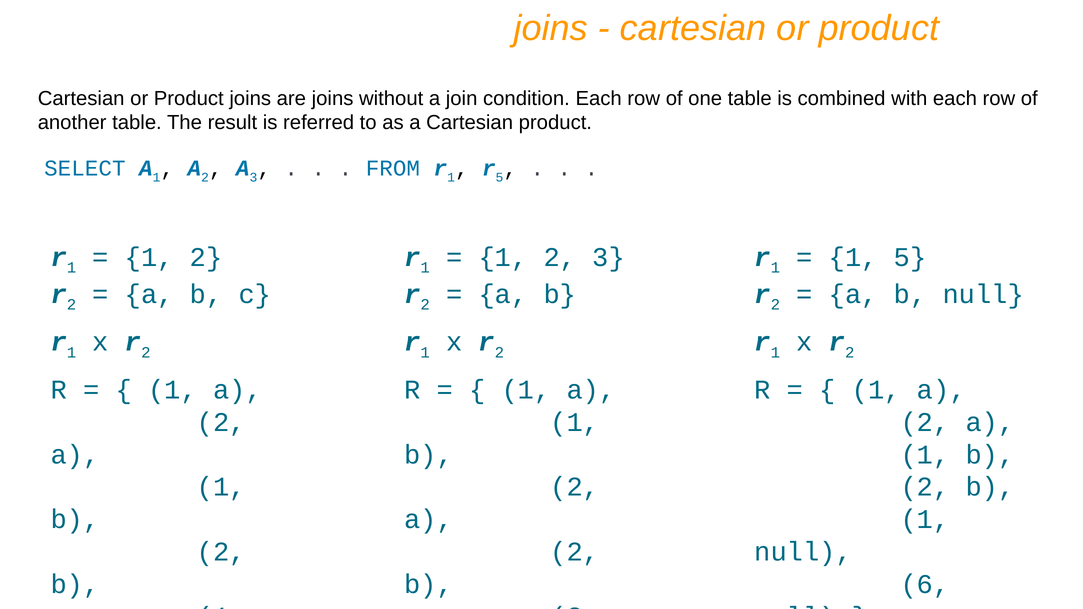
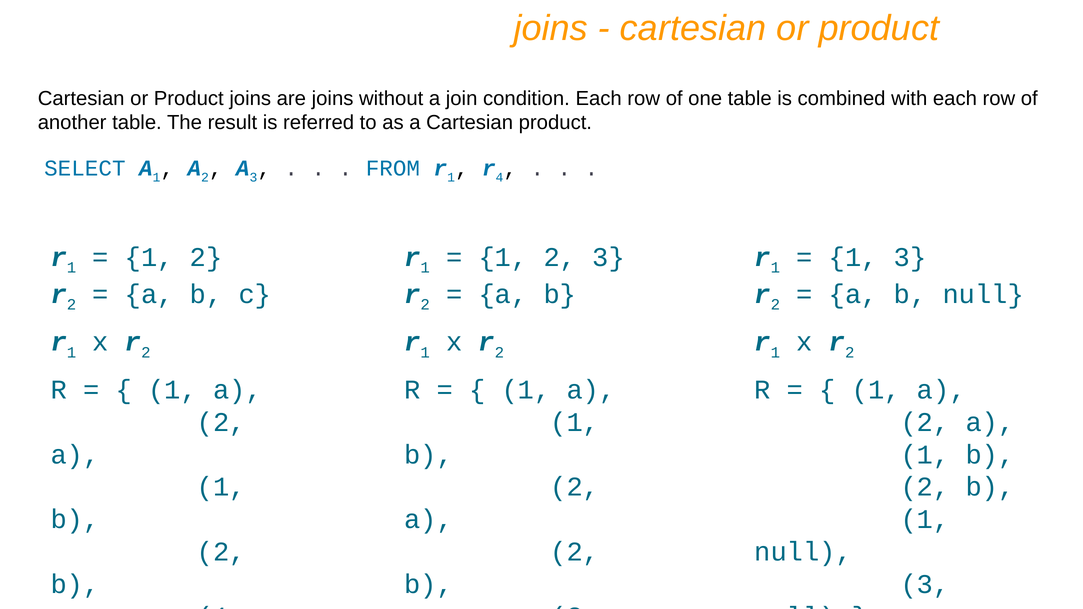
r 5: 5 -> 4
1 5: 5 -> 3
6 at (925, 585): 6 -> 3
